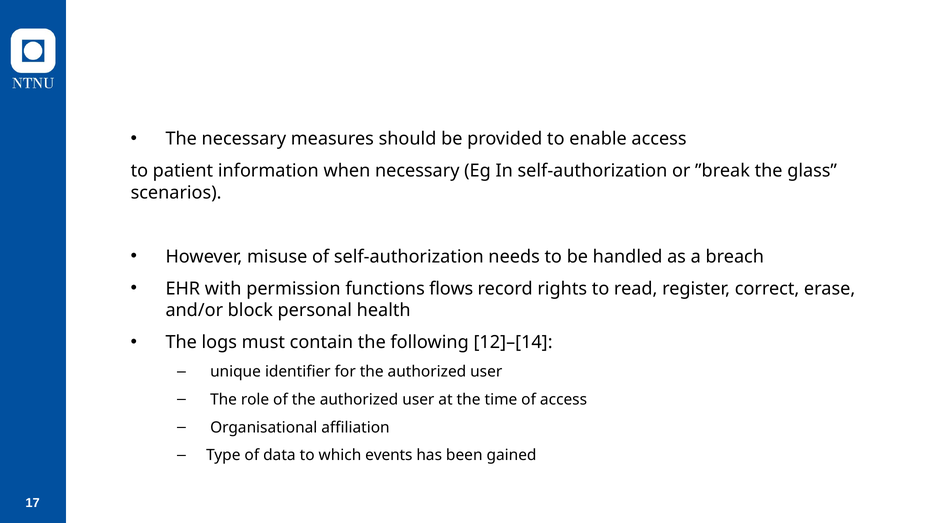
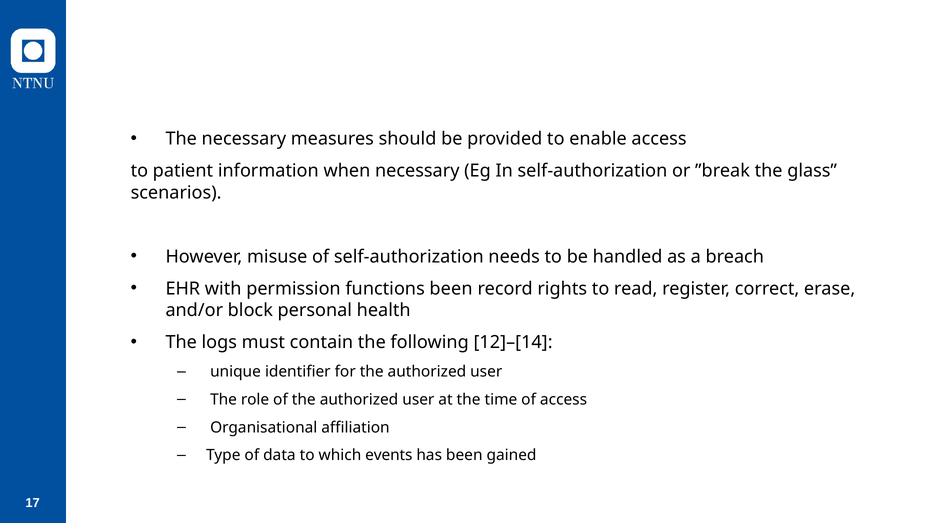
functions flows: flows -> been
